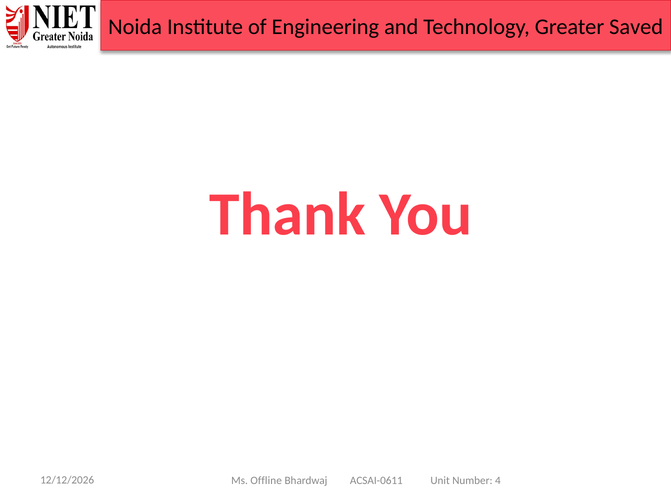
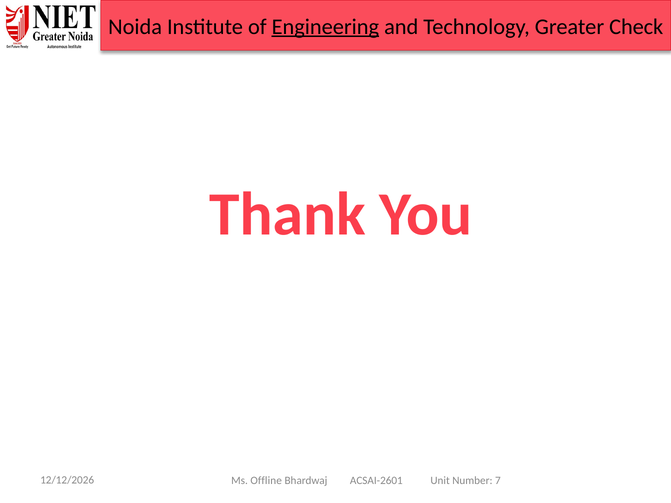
Engineering underline: none -> present
Saved: Saved -> Check
ACSAI-0611: ACSAI-0611 -> ACSAI-2601
4: 4 -> 7
